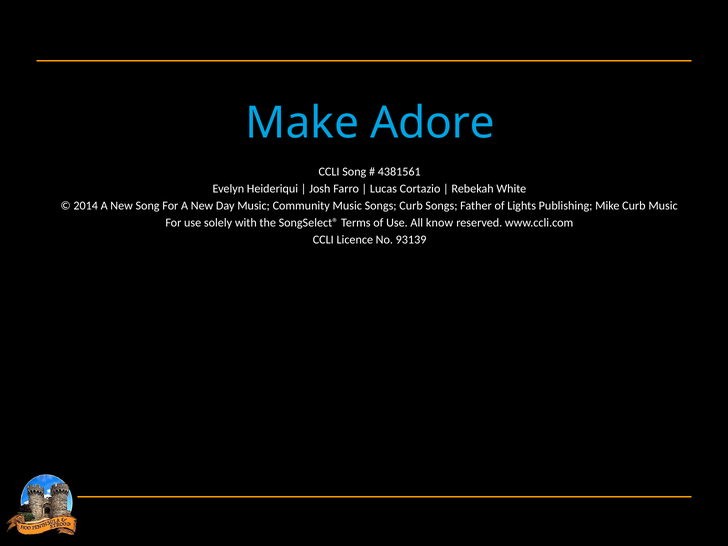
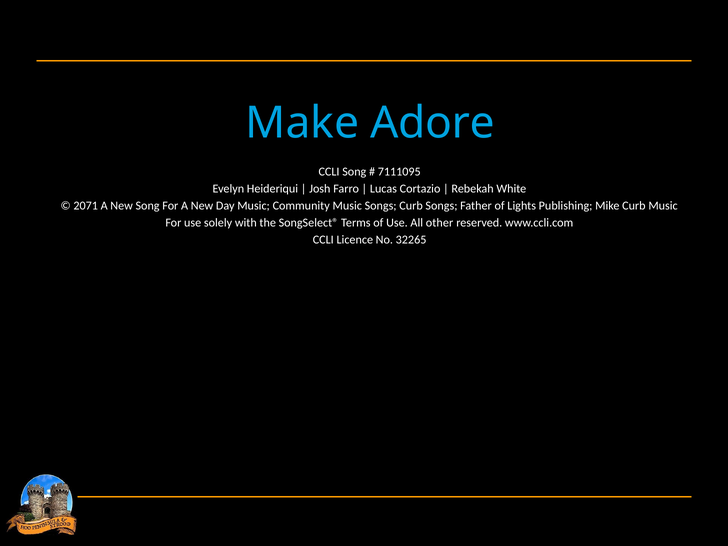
4381561: 4381561 -> 7111095
2014: 2014 -> 2071
know: know -> other
93139: 93139 -> 32265
